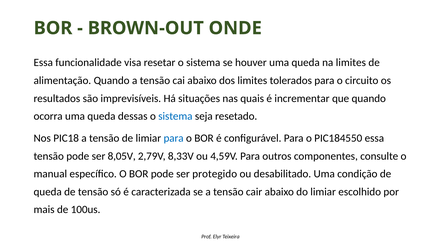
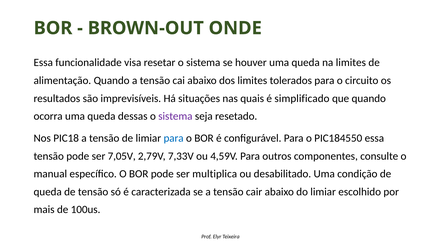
incrementar: incrementar -> simplificado
sistema at (175, 116) colour: blue -> purple
8,05V: 8,05V -> 7,05V
8,33V: 8,33V -> 7,33V
protegido: protegido -> multiplica
